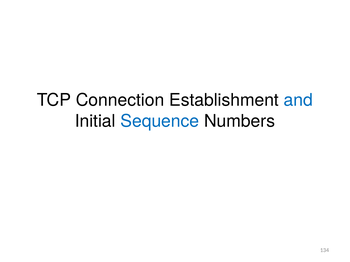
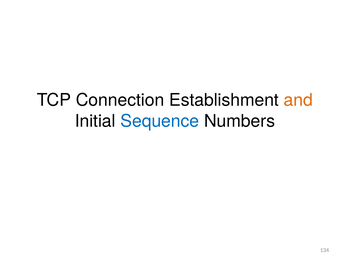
and colour: blue -> orange
